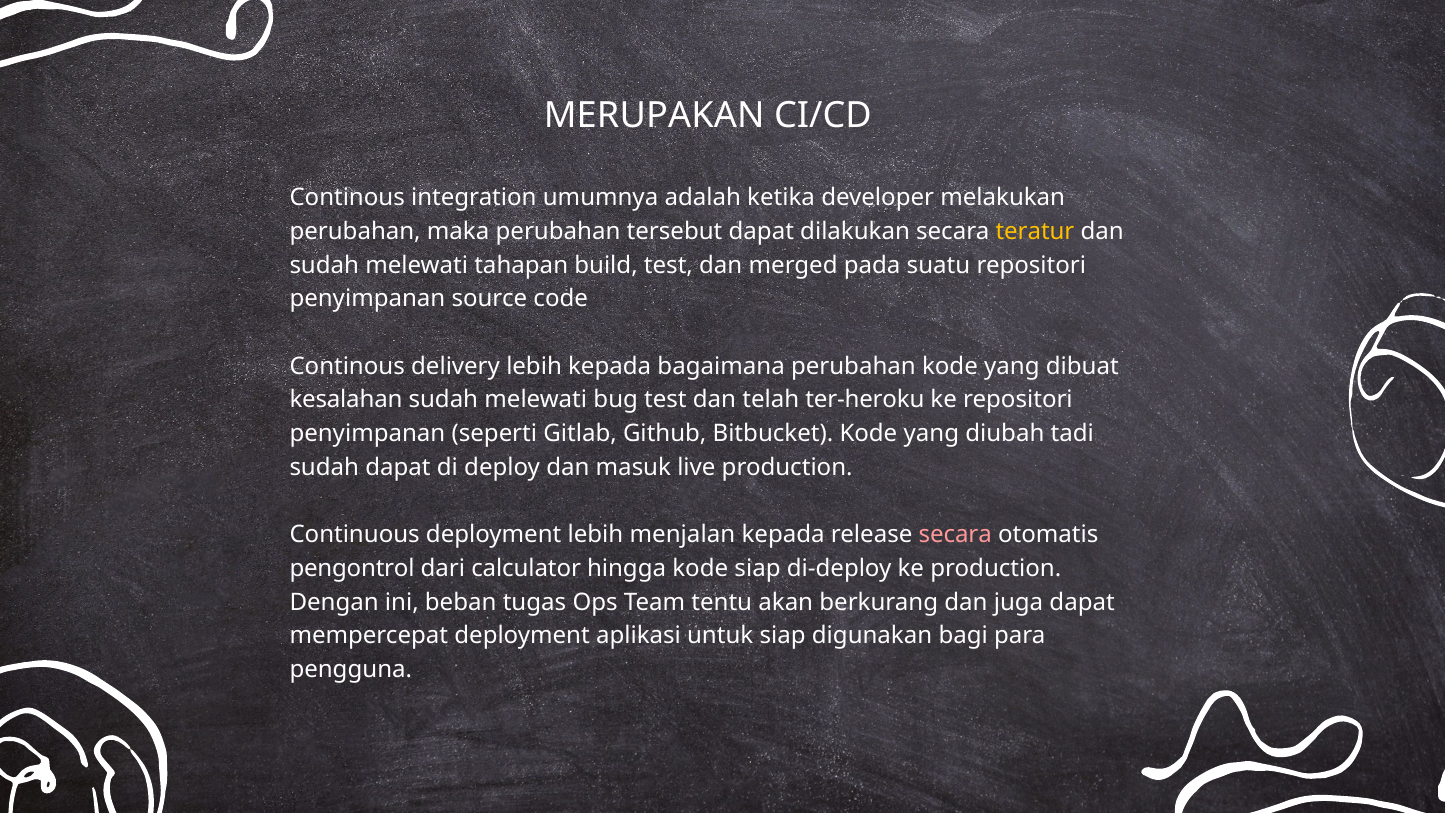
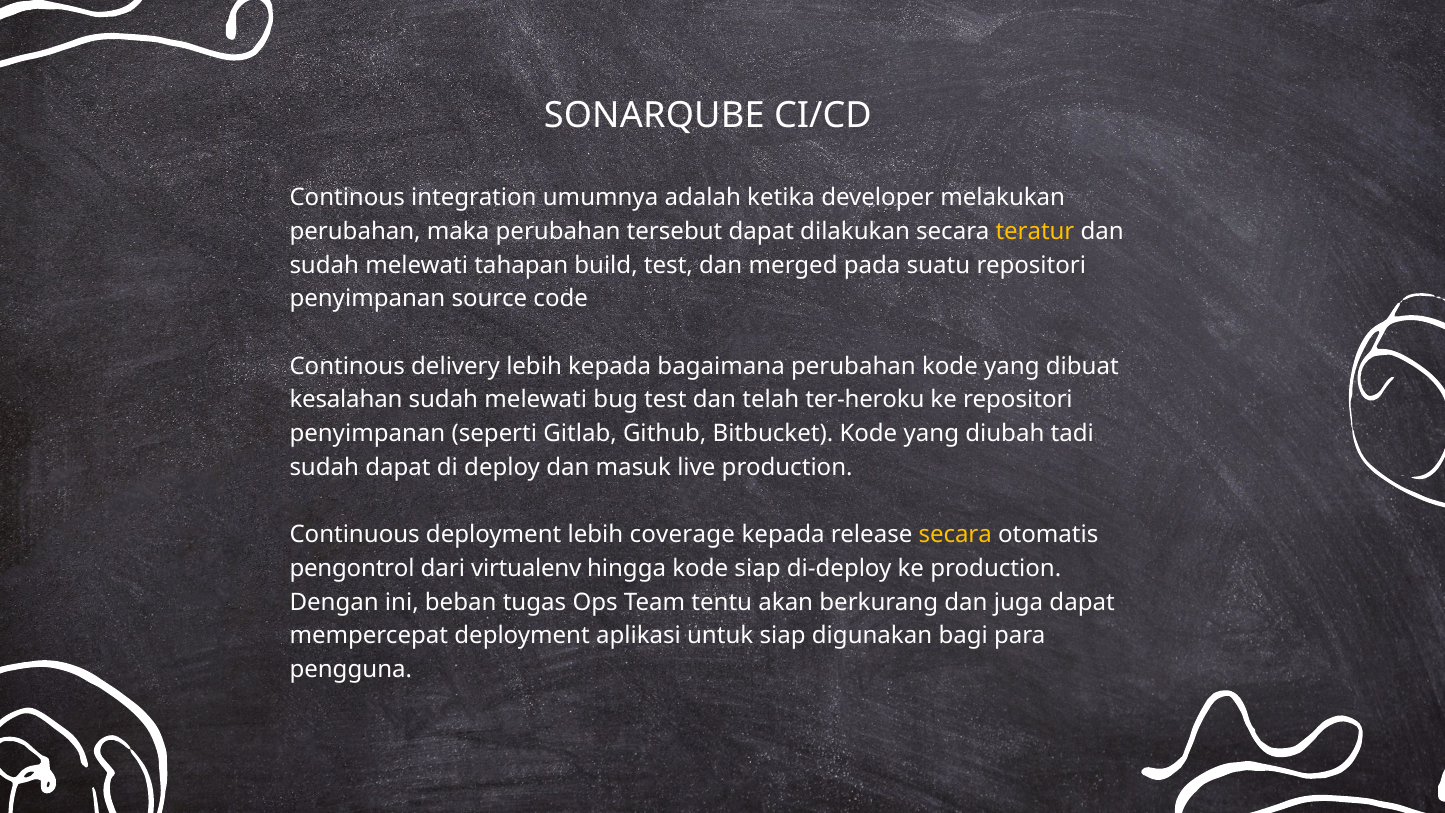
MERUPAKAN: MERUPAKAN -> SONARQUBE
menjalan: menjalan -> coverage
secara at (955, 535) colour: pink -> yellow
calculator: calculator -> virtualenv
